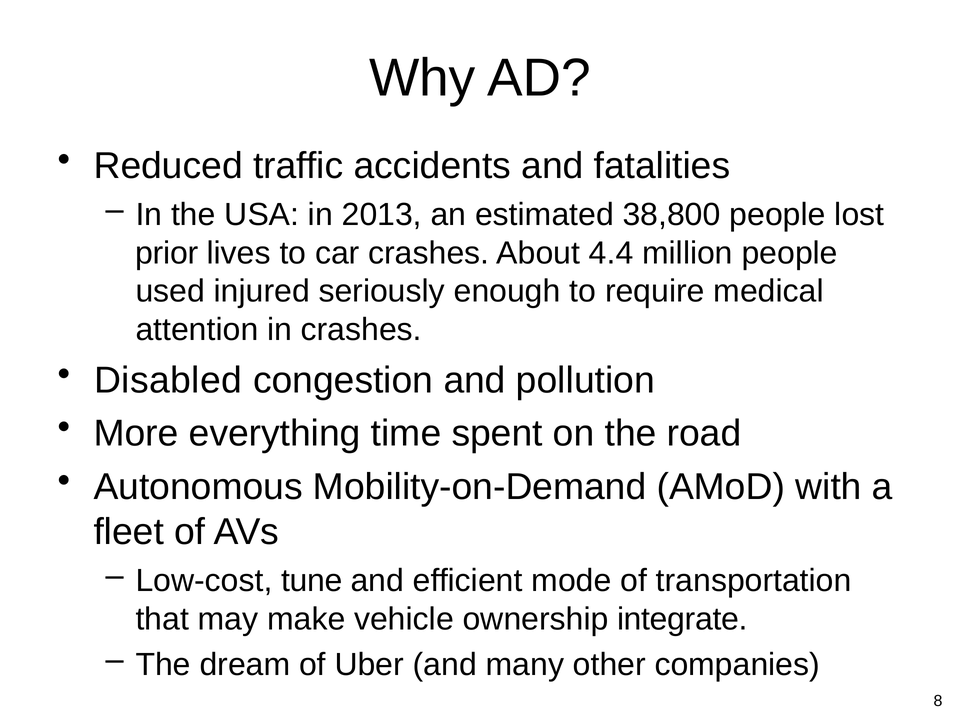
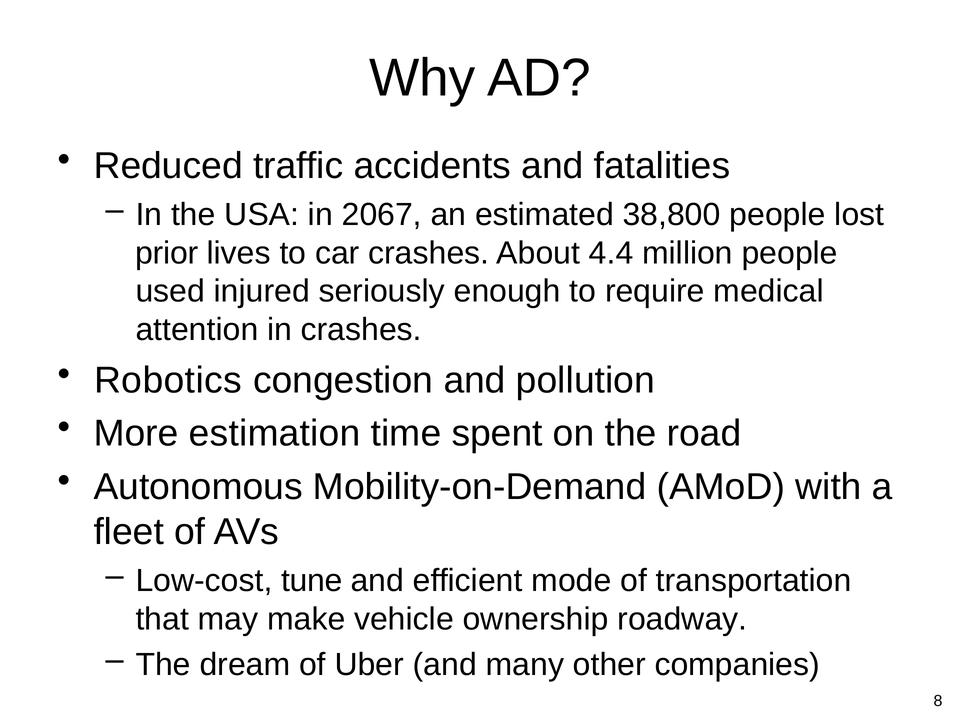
2013: 2013 -> 2067
Disabled: Disabled -> Robotics
everything: everything -> estimation
integrate: integrate -> roadway
